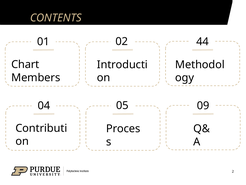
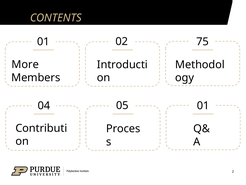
44: 44 -> 75
Chart: Chart -> More
05 09: 09 -> 01
